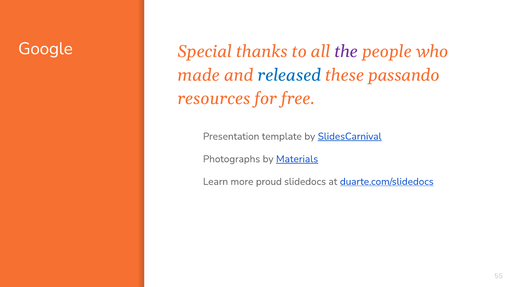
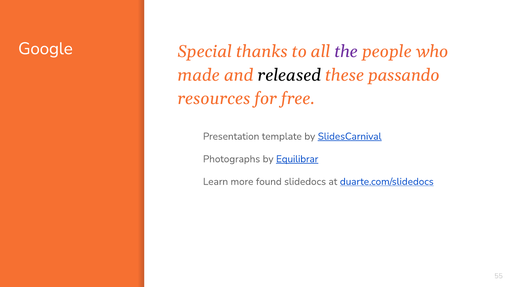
released colour: blue -> black
Materials: Materials -> Equilibrar
proud: proud -> found
